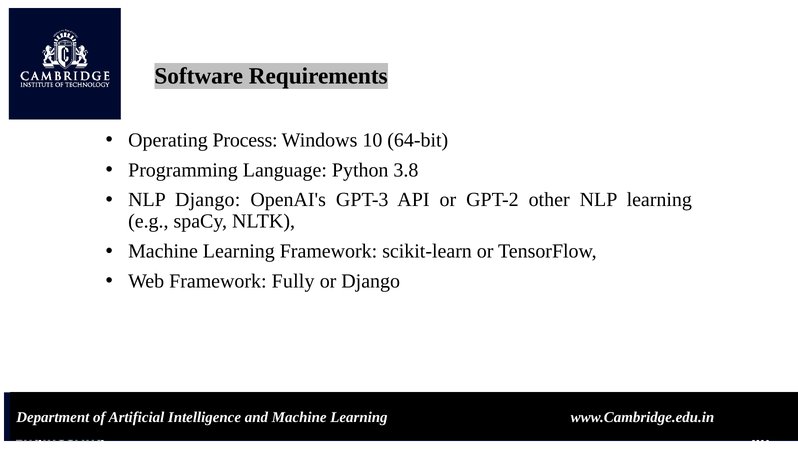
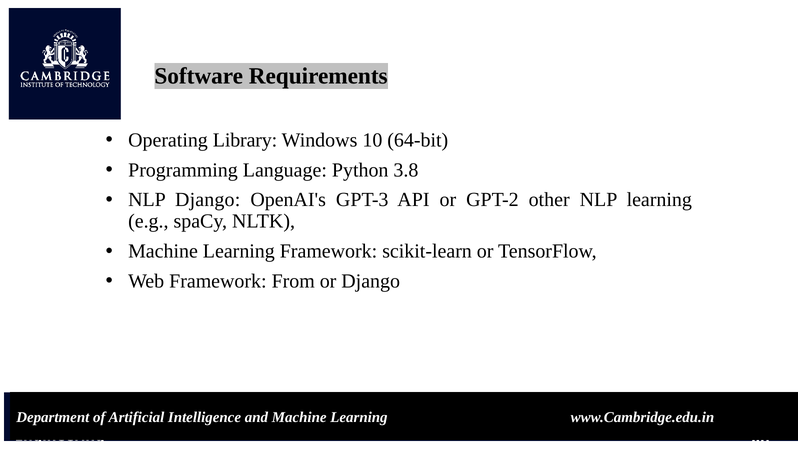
Process: Process -> Library
Fully: Fully -> From
